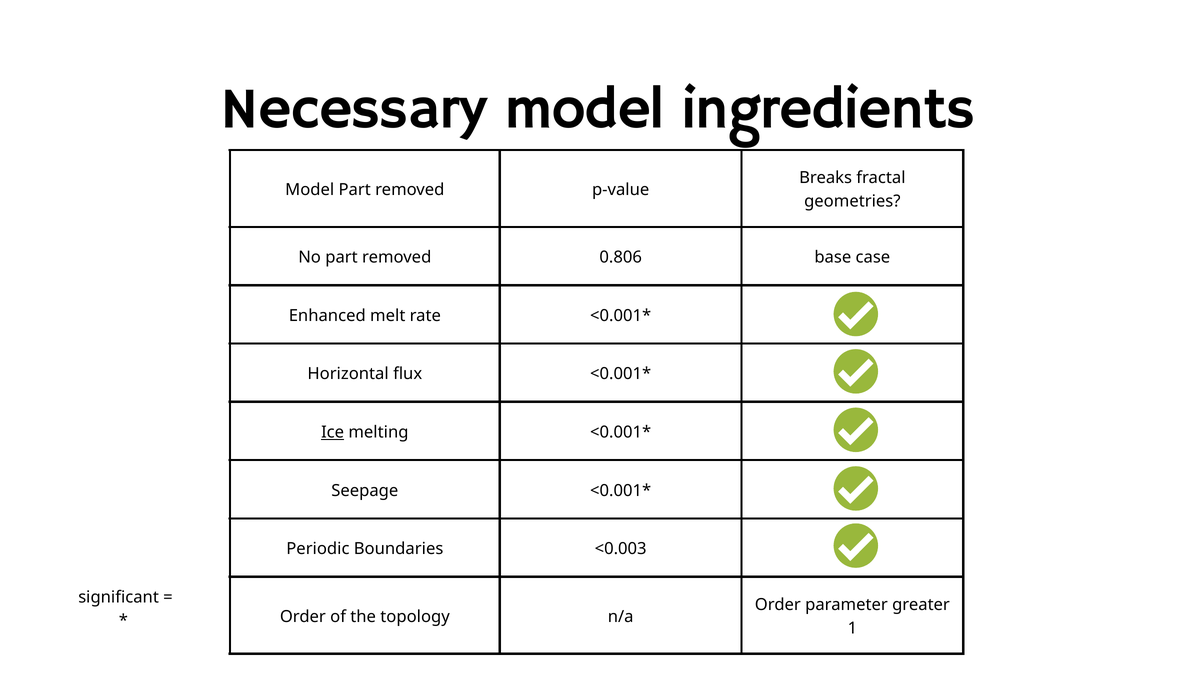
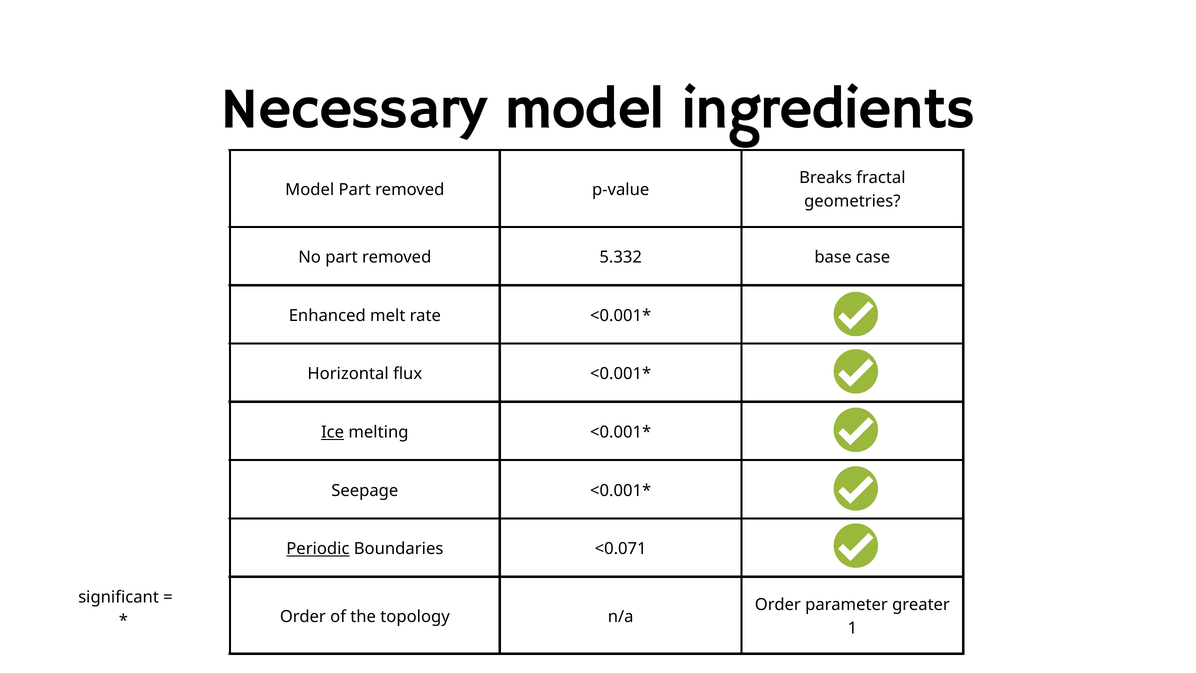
0.806: 0.806 -> 5.332
Periodic underline: none -> present
<0.003: <0.003 -> <0.071
